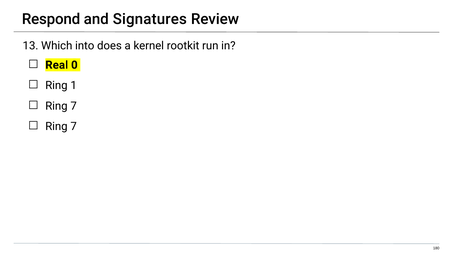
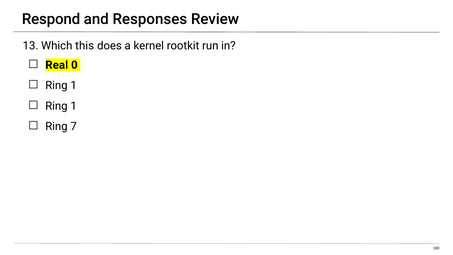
Signatures: Signatures -> Responses
into: into -> this
7 at (74, 106): 7 -> 1
